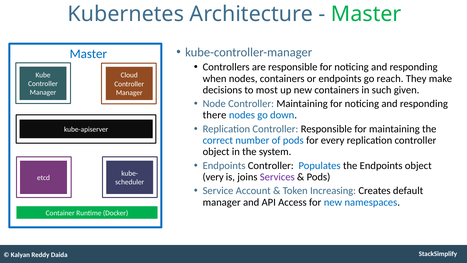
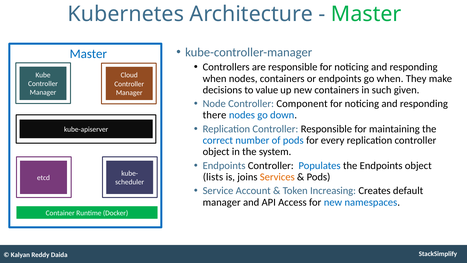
go reach: reach -> when
most: most -> value
Controller Maintaining: Maintaining -> Component
very: very -> lists
Services colour: purple -> orange
